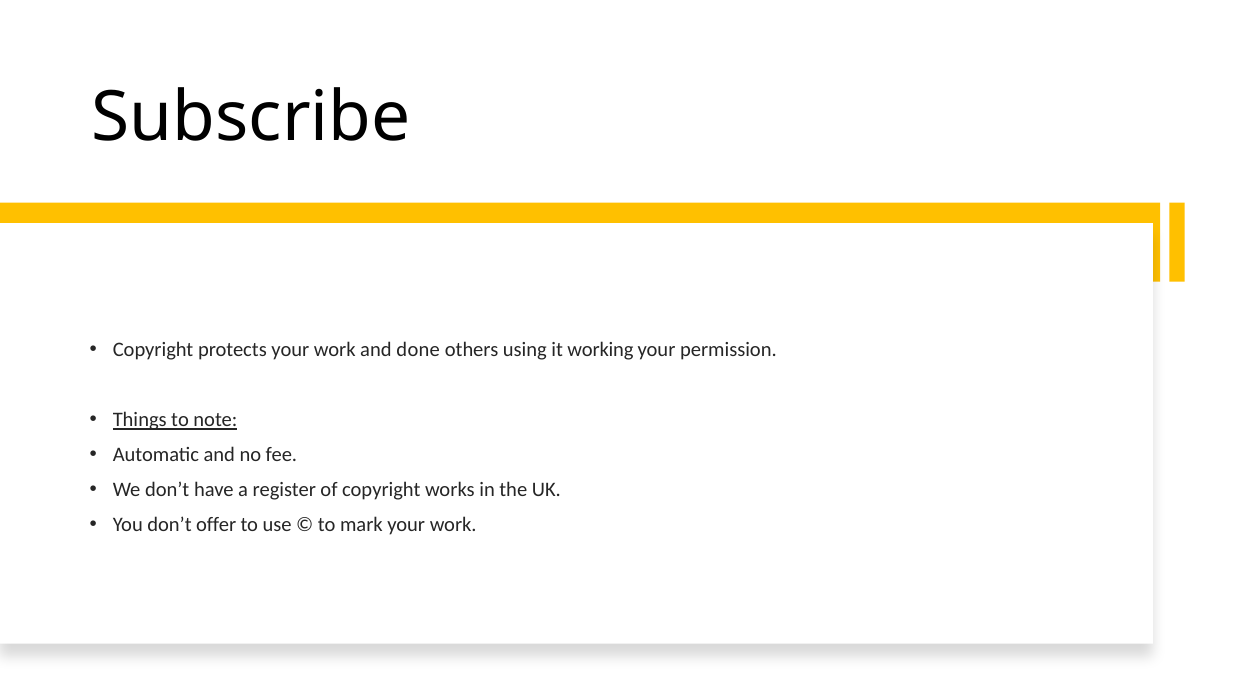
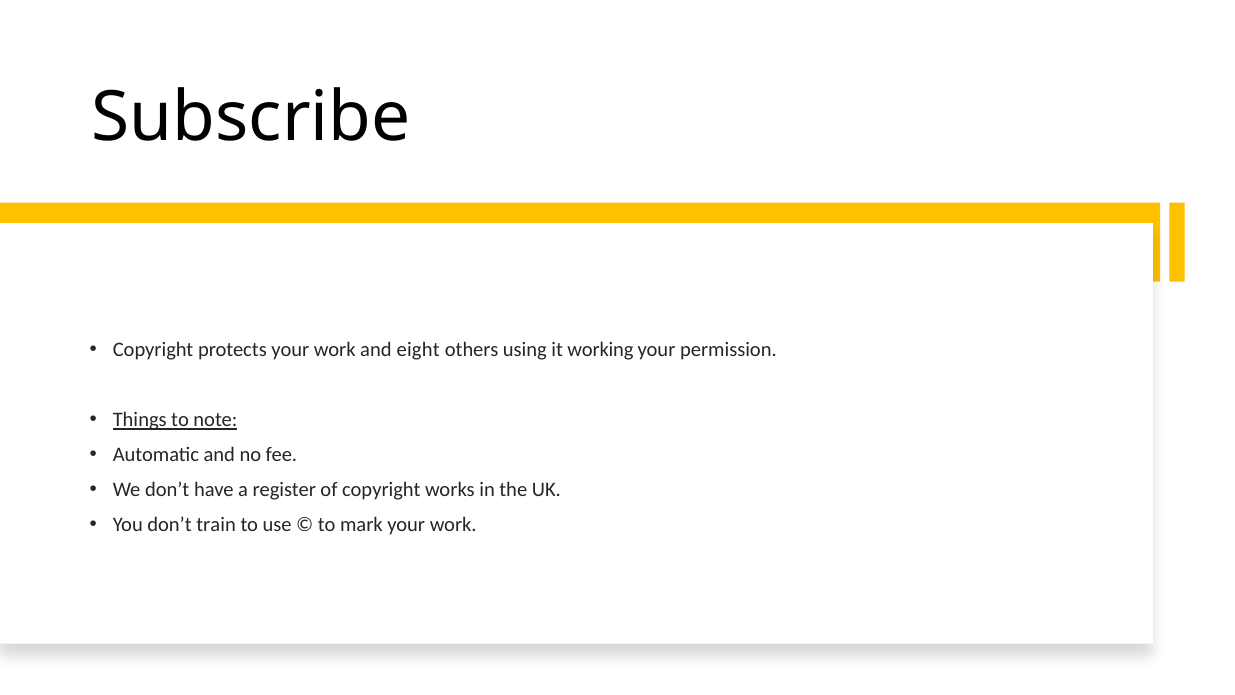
done: done -> eight
offer: offer -> train
